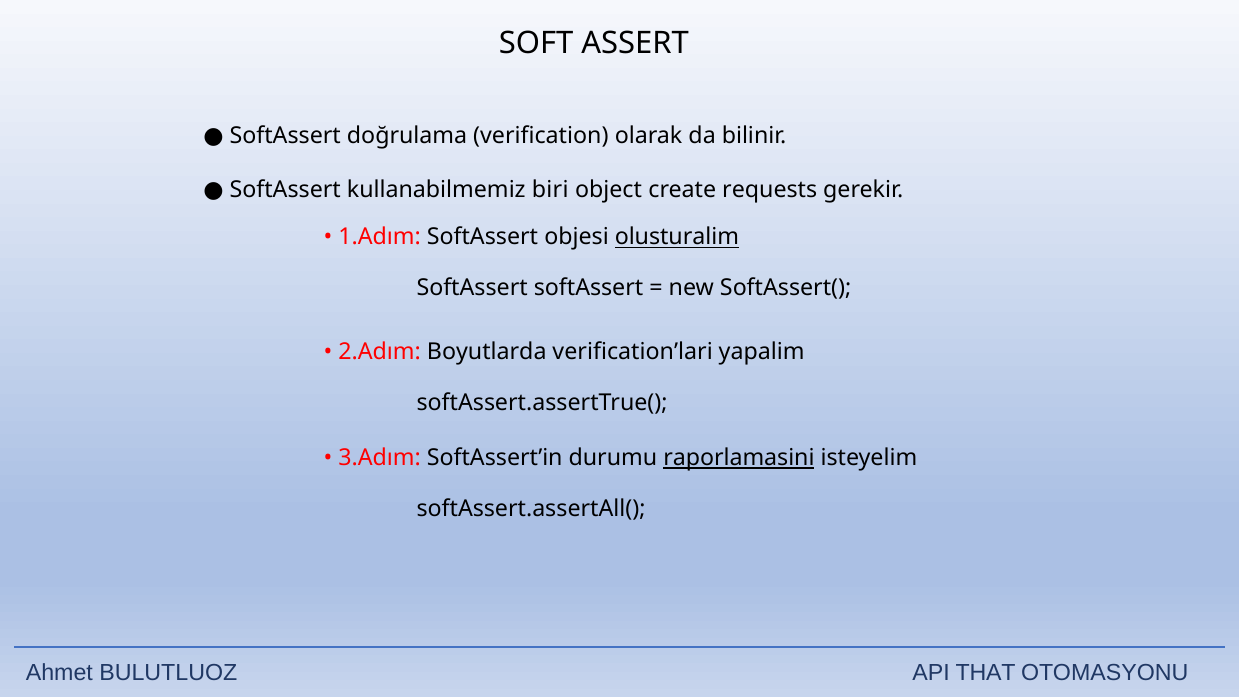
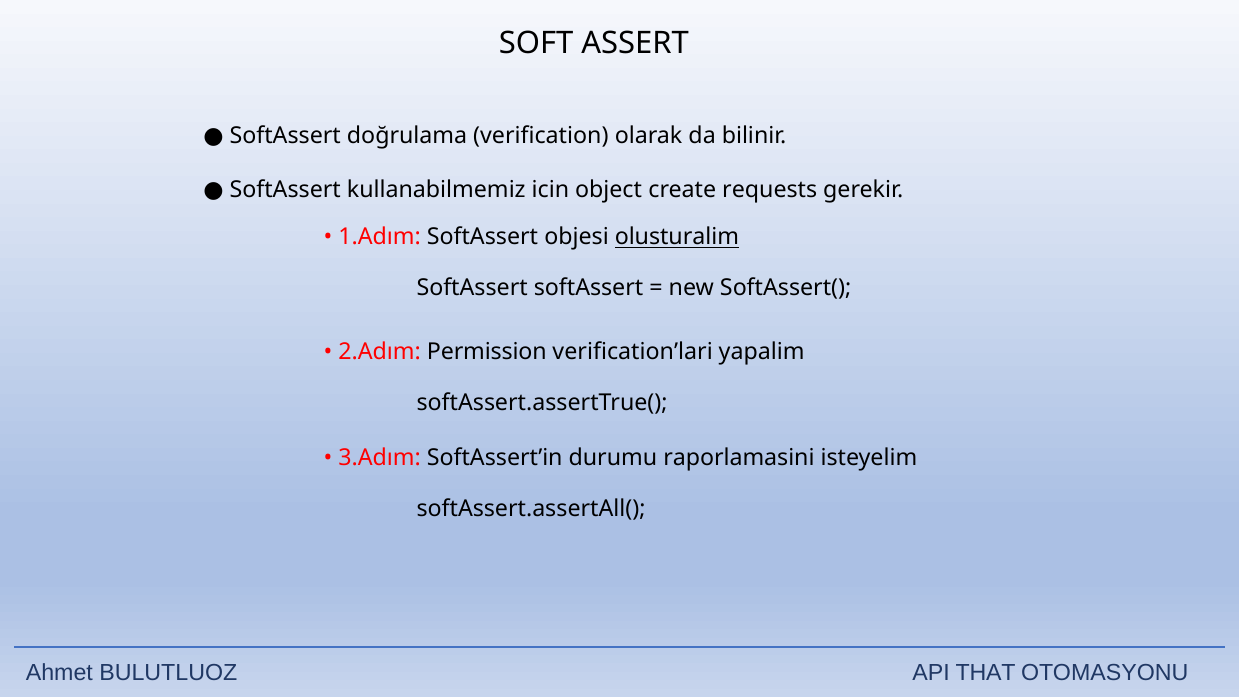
biri: biri -> icin
Boyutlarda: Boyutlarda -> Permission
raporlamasini underline: present -> none
